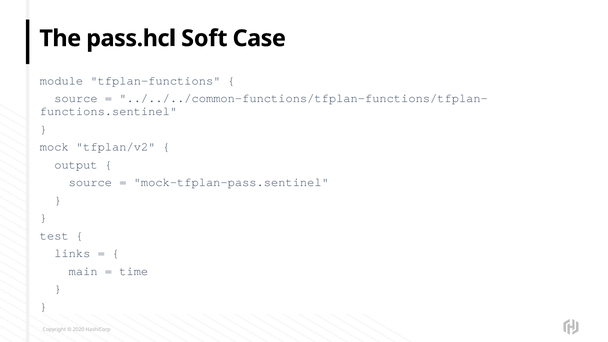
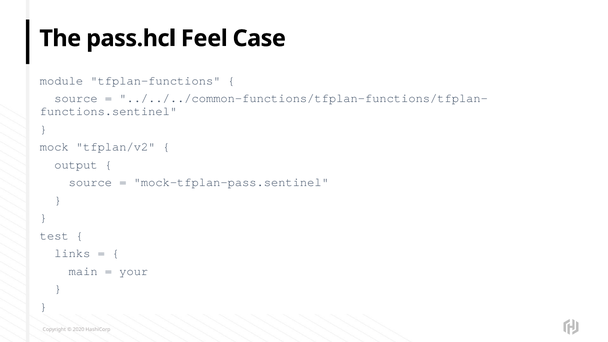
Soft: Soft -> Feel
time: time -> your
